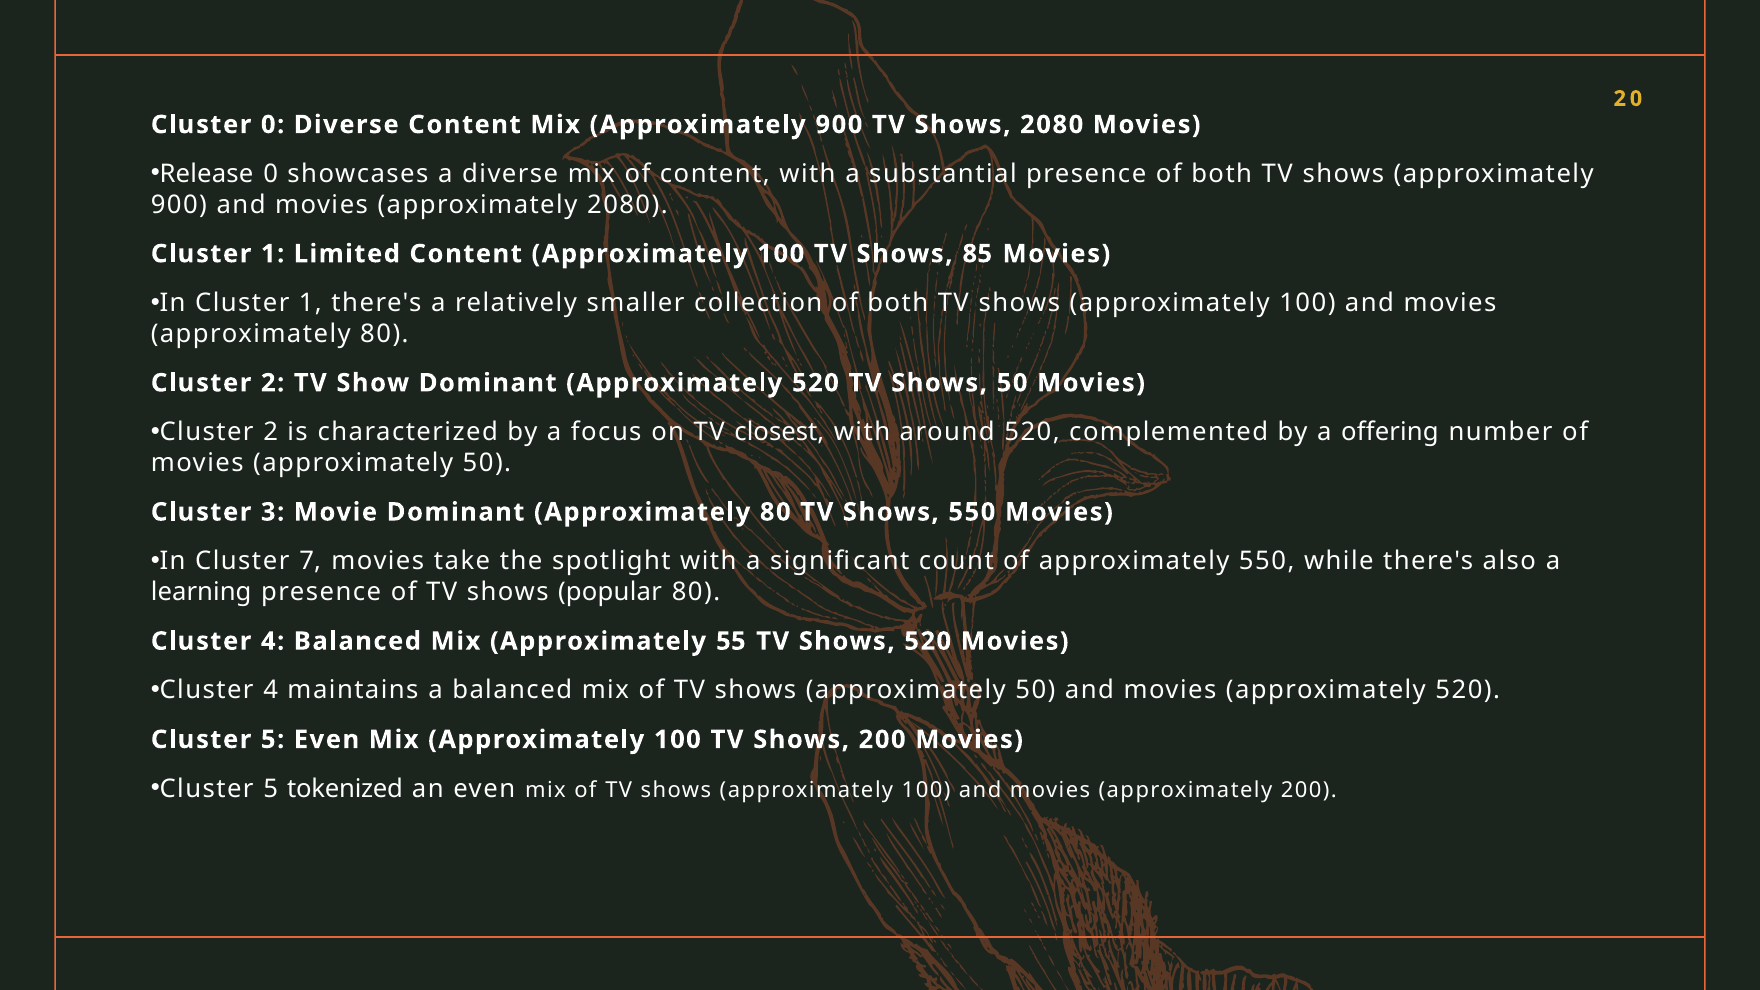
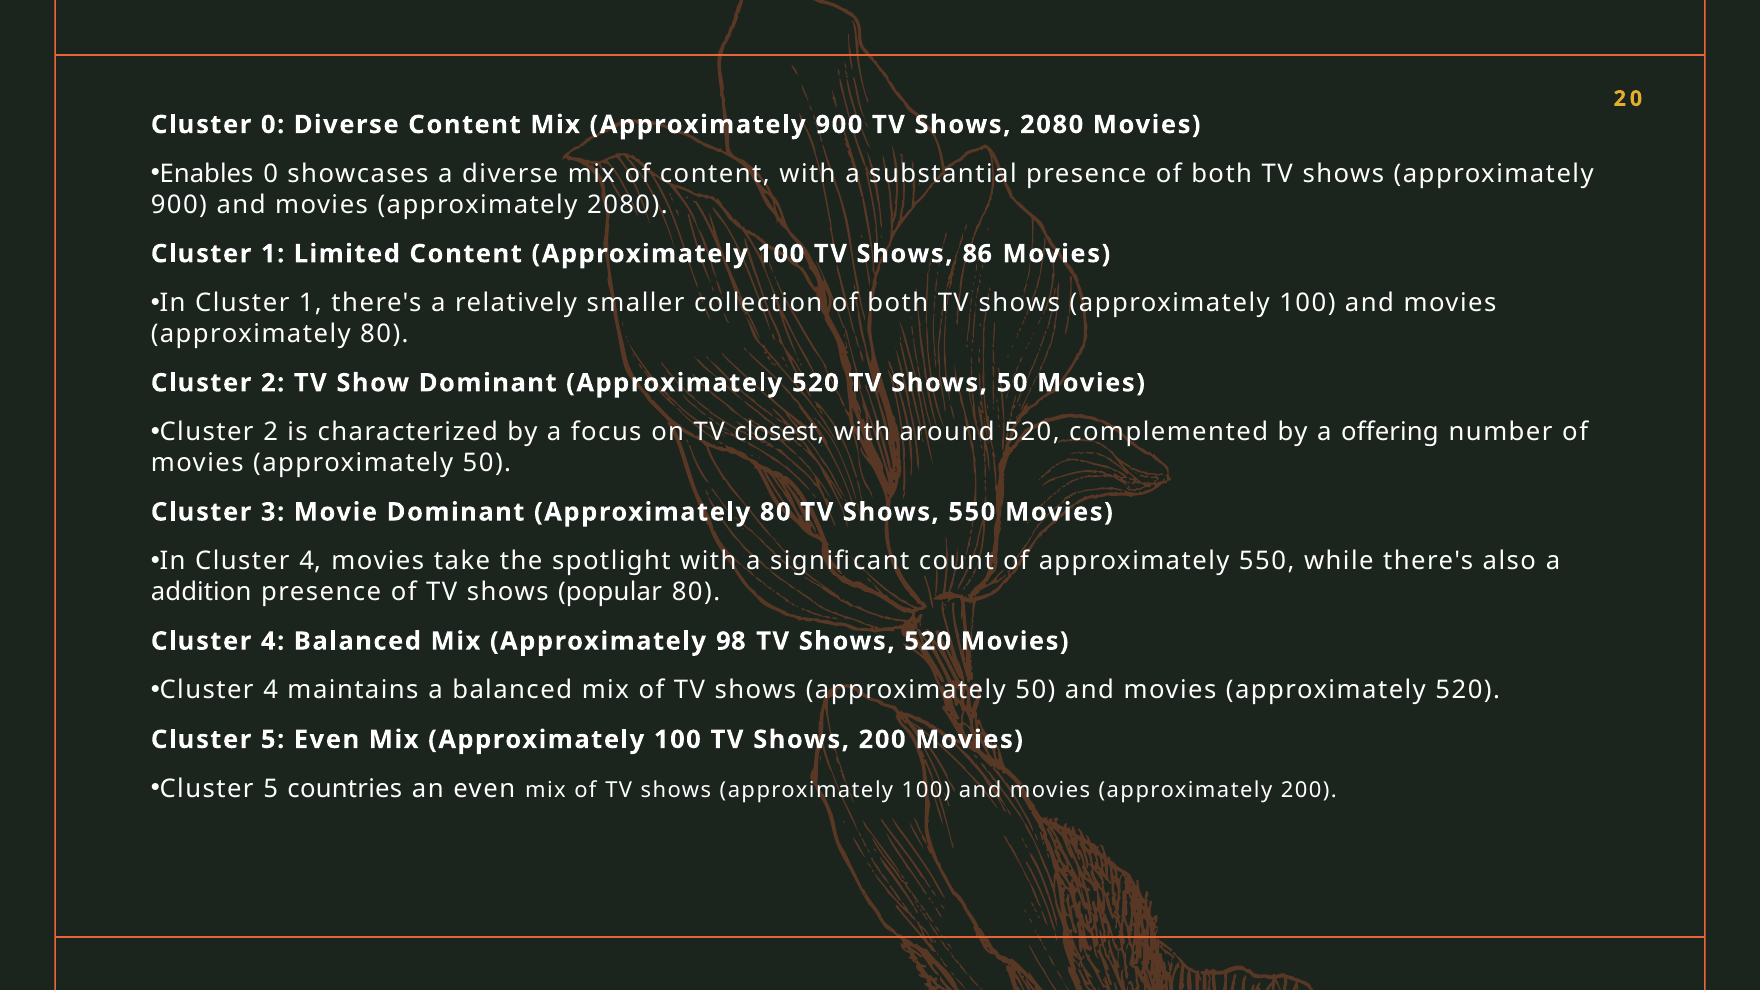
Release: Release -> Enables
85: 85 -> 86
In Cluster 7: 7 -> 4
learning: learning -> addition
55: 55 -> 98
tokenized: tokenized -> countries
